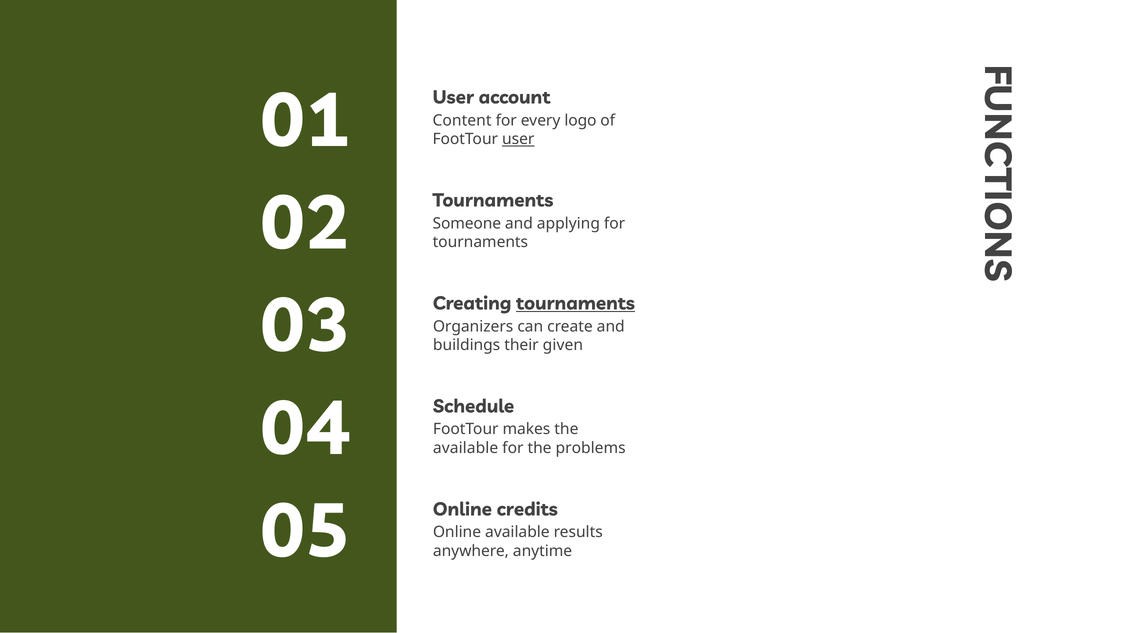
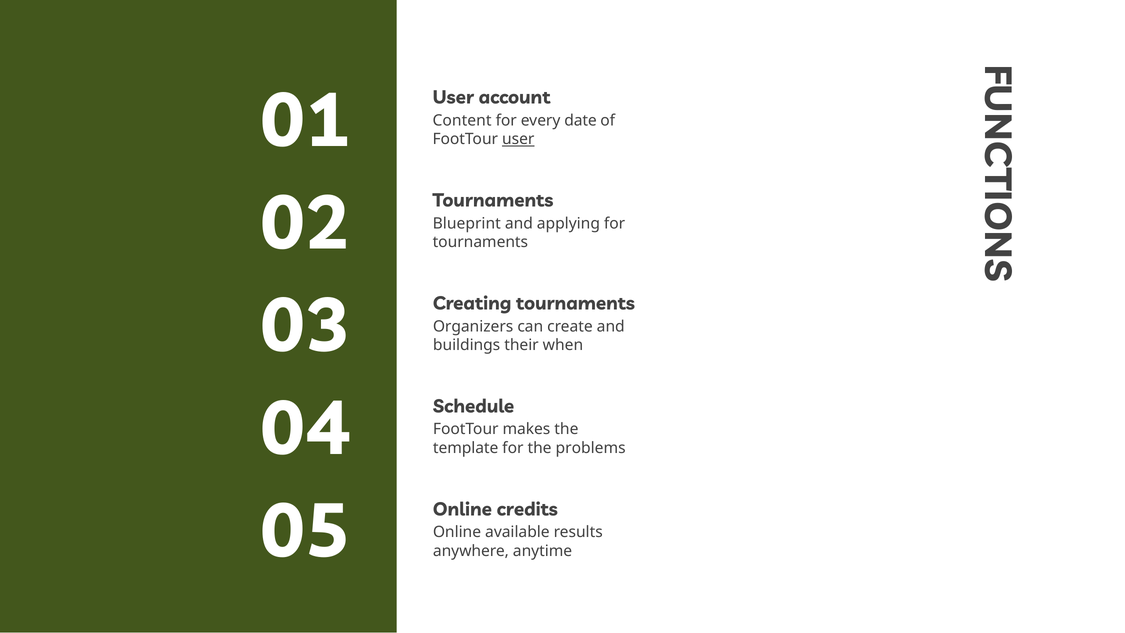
logo: logo -> date
Someone: Someone -> Blueprint
tournaments at (575, 303) underline: present -> none
given: given -> when
available at (466, 448): available -> template
